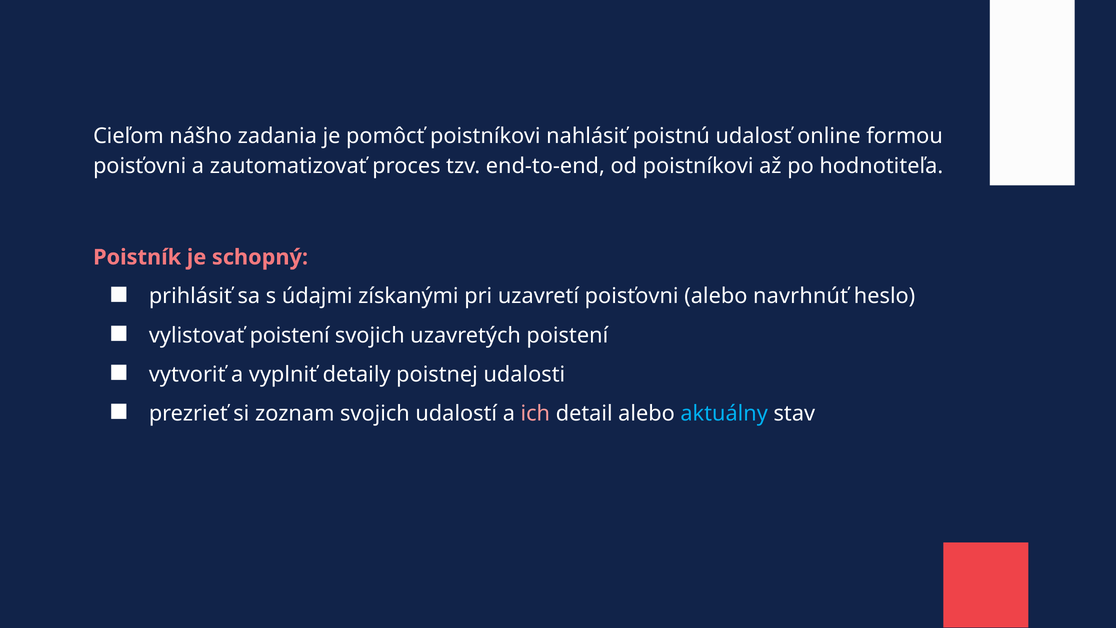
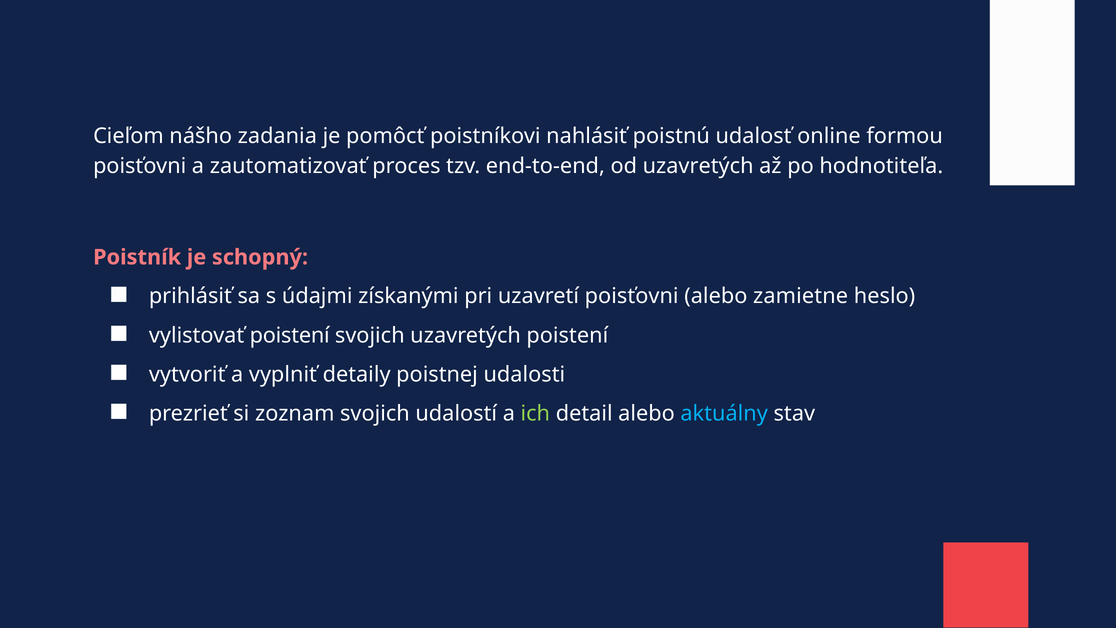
od poistníkovi: poistníkovi -> uzavretých
navrhnúť: navrhnúť -> zamietne
ich colour: pink -> light green
